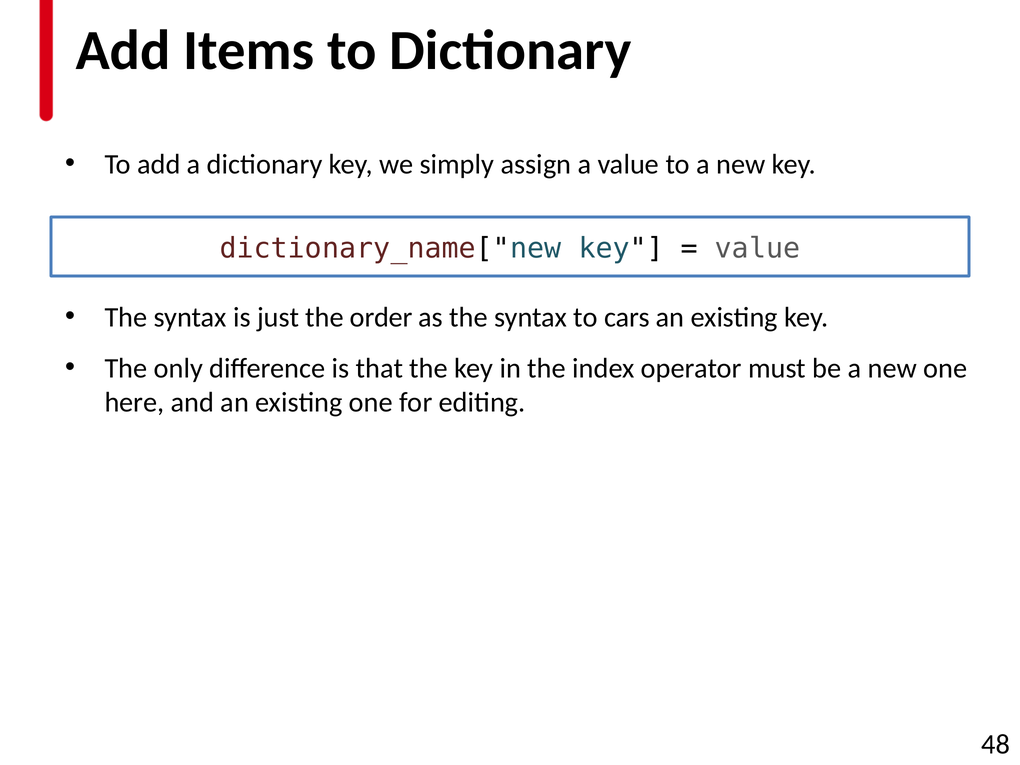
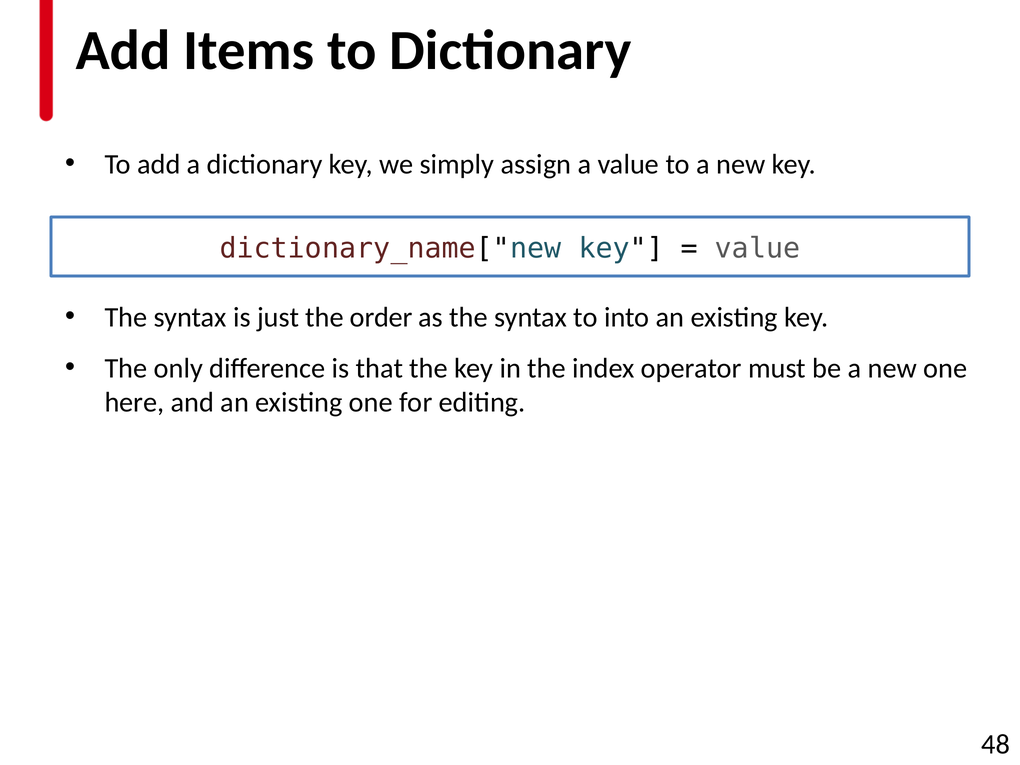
cars: cars -> into
